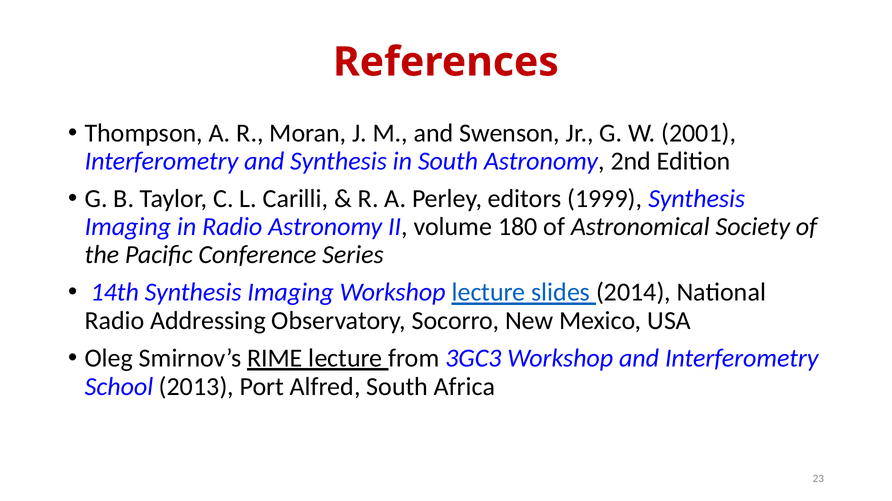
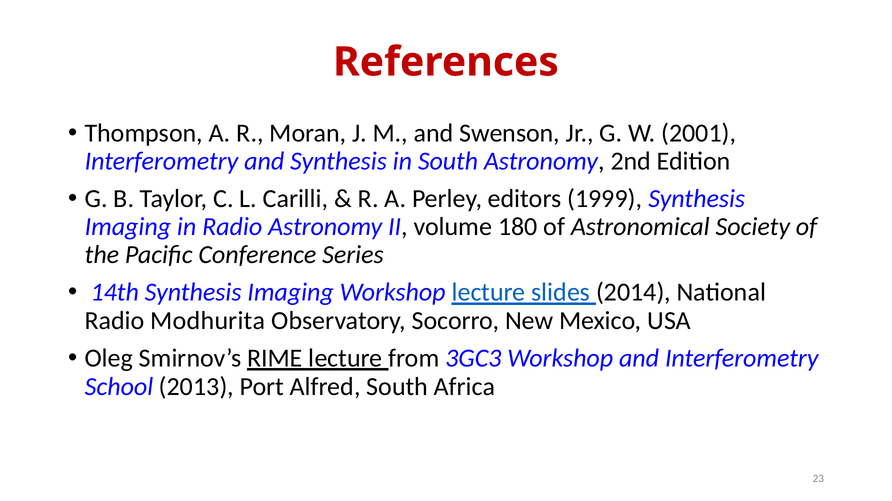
Addressing: Addressing -> Modhurita
